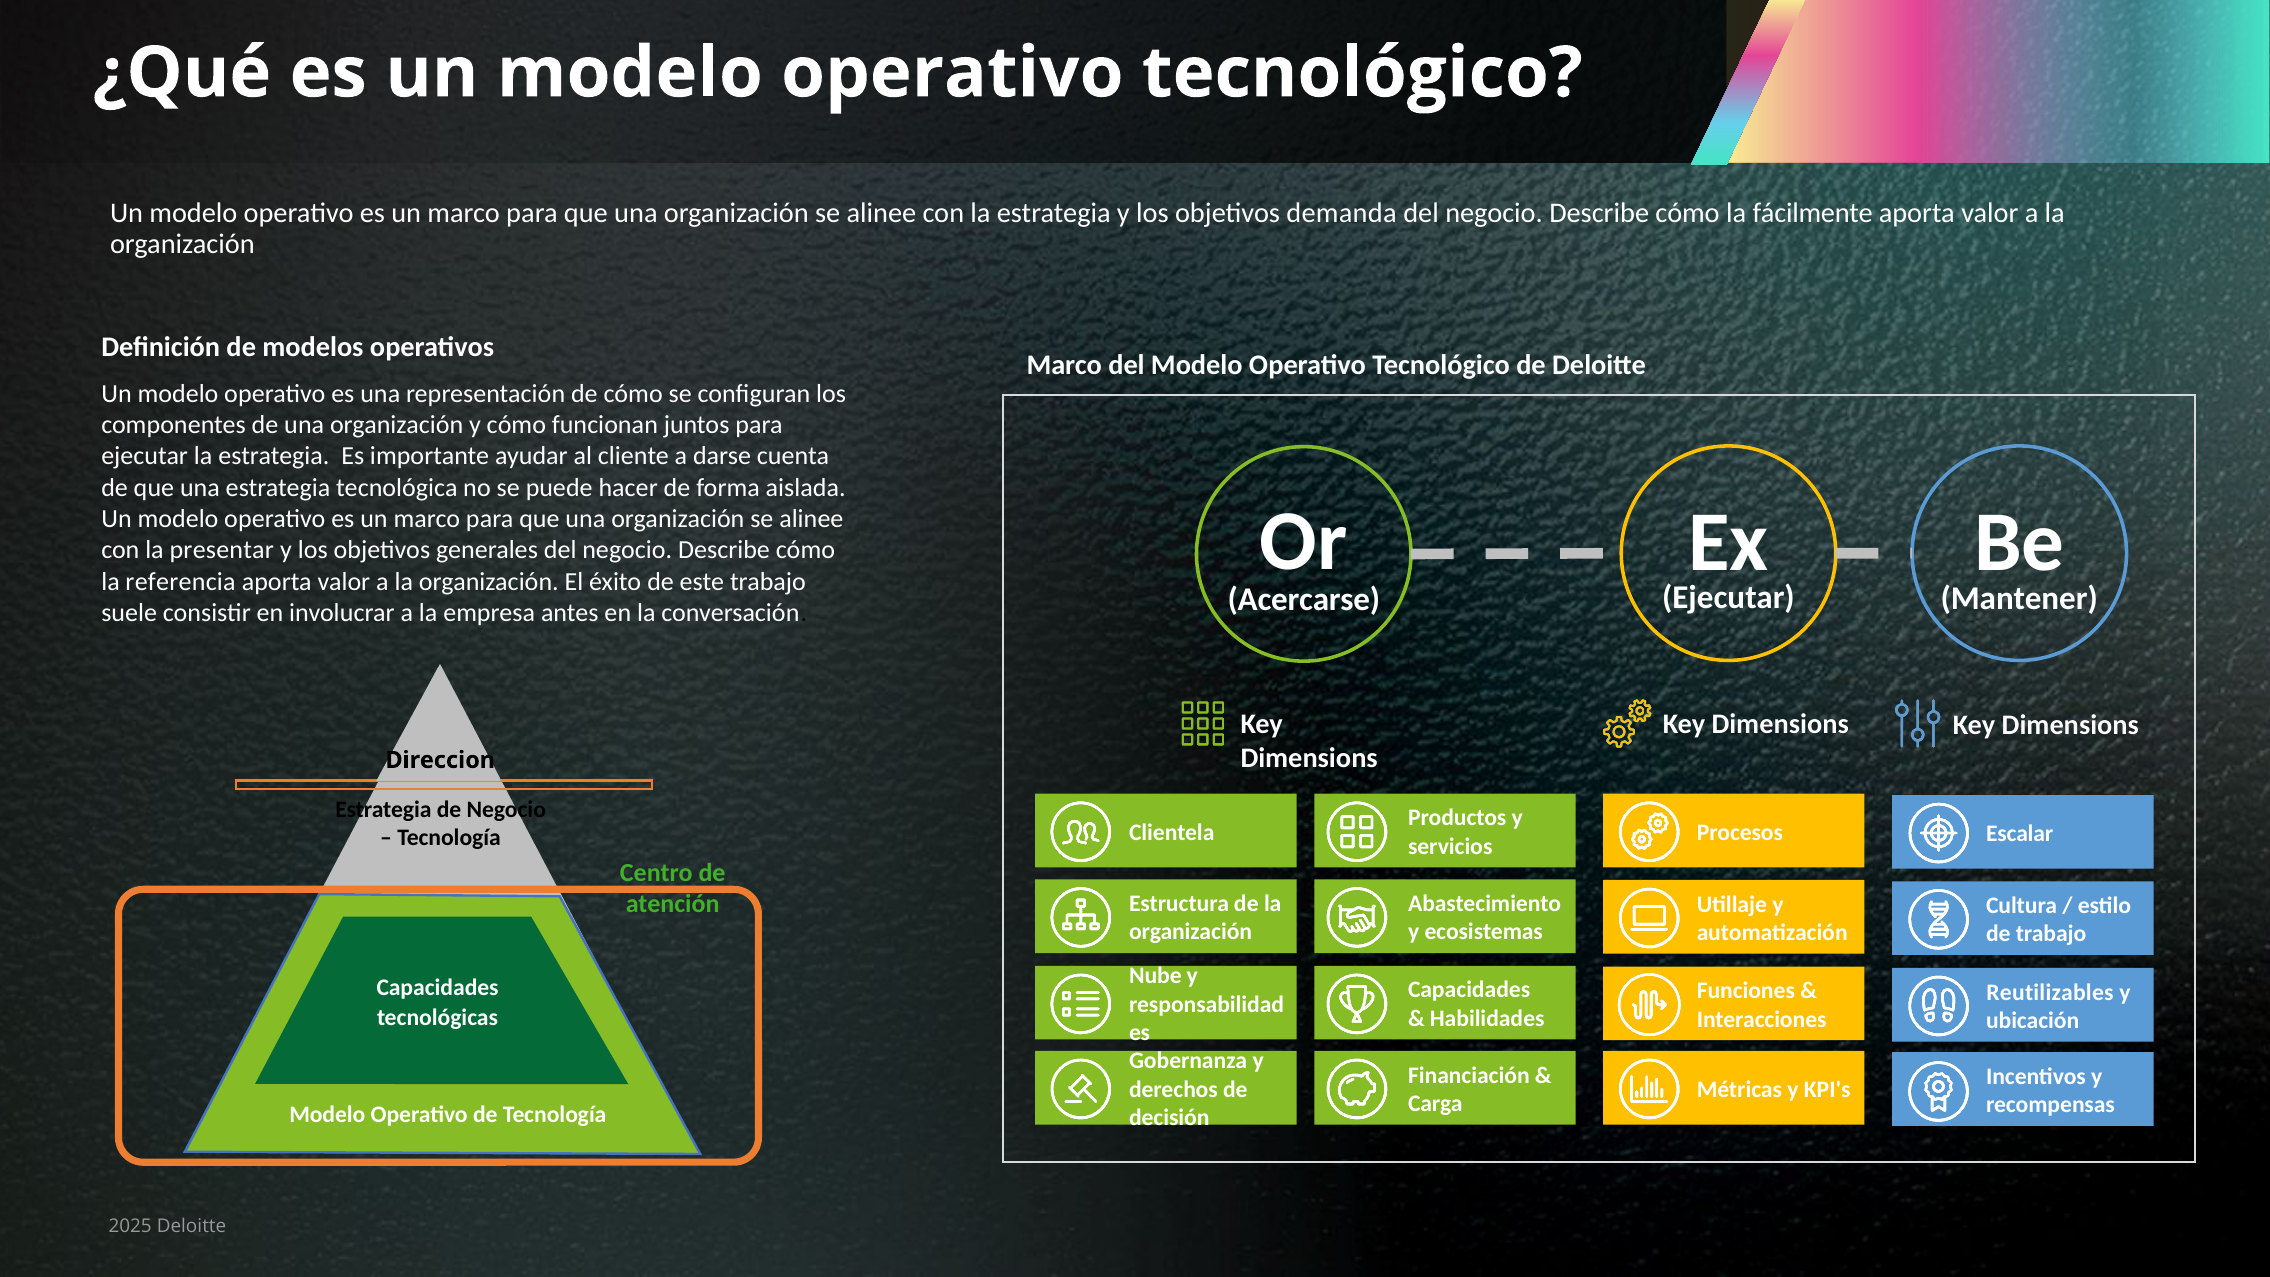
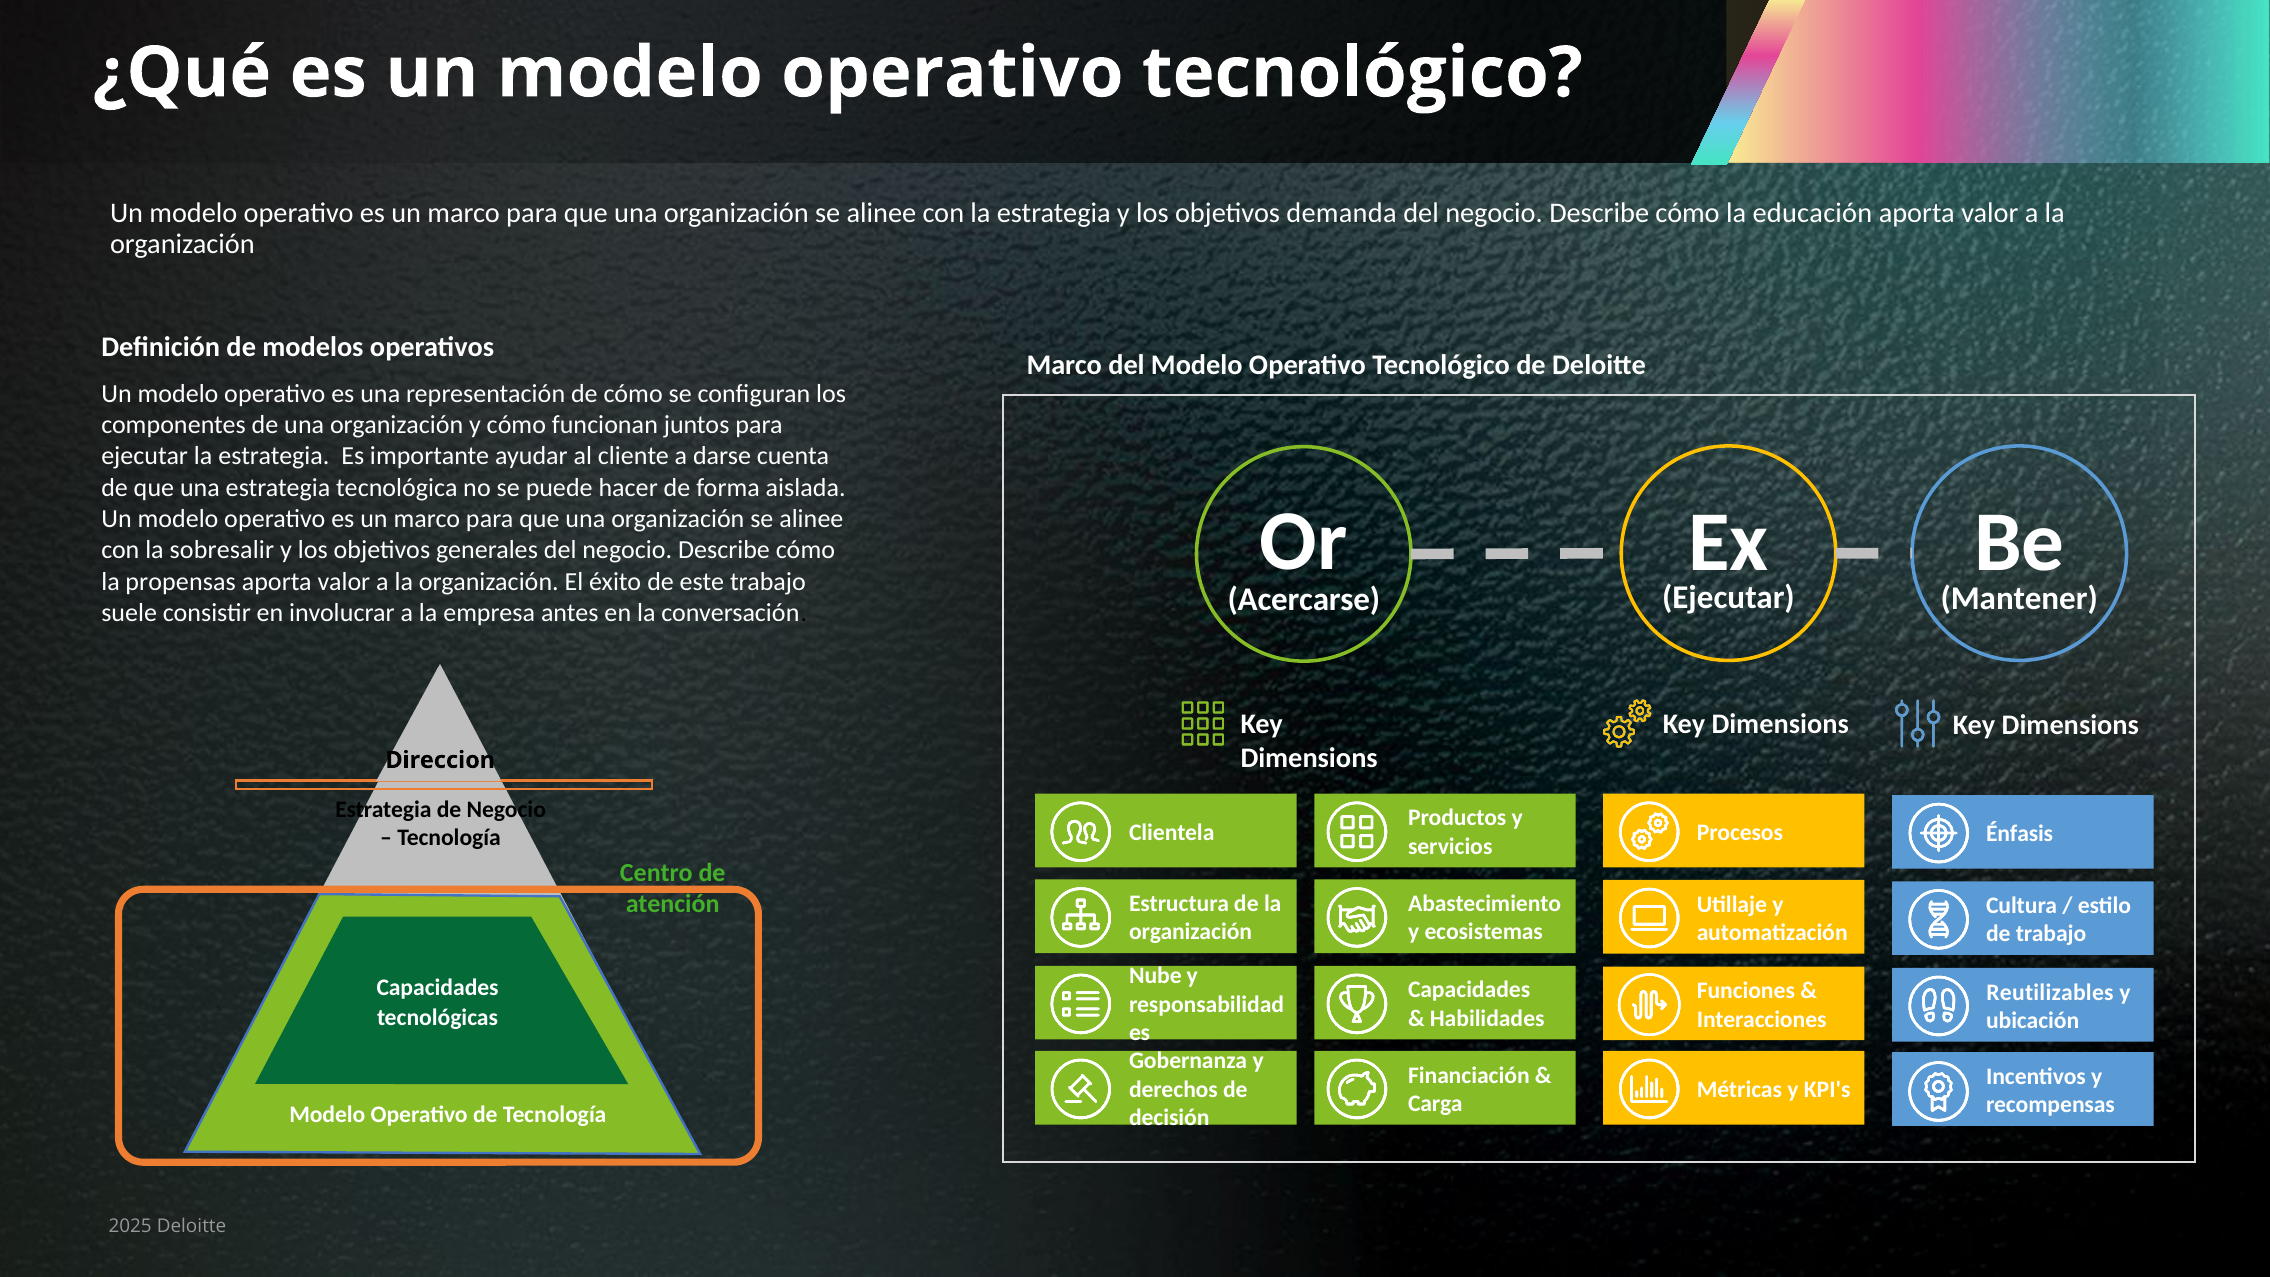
fácilmente: fácilmente -> educación
presentar: presentar -> sobresalir
referencia: referencia -> propensas
Escalar: Escalar -> Énfasis
